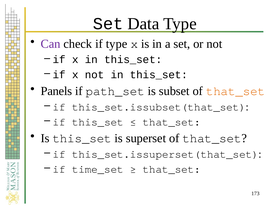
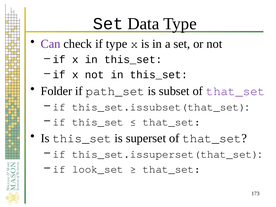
Panels: Panels -> Folder
that_set at (236, 91) colour: orange -> purple
time_set: time_set -> look_set
